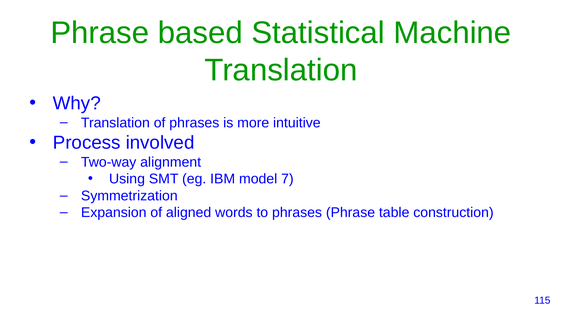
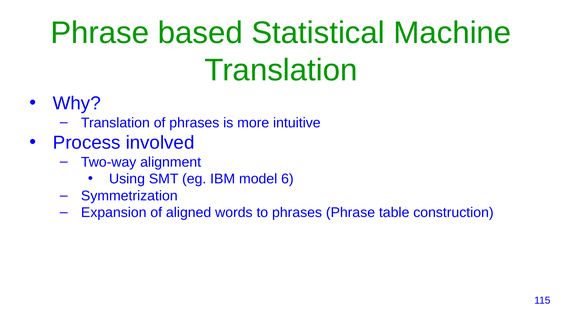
7: 7 -> 6
